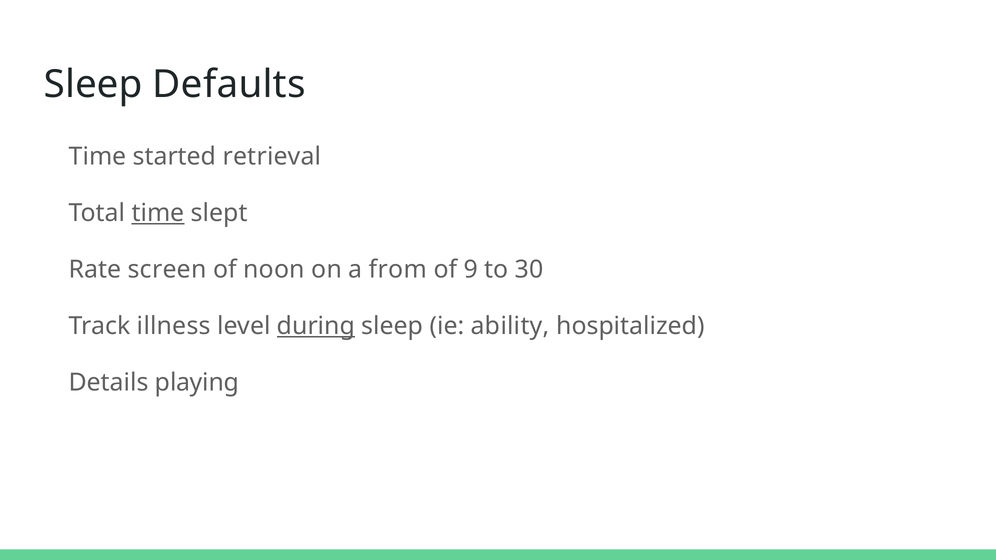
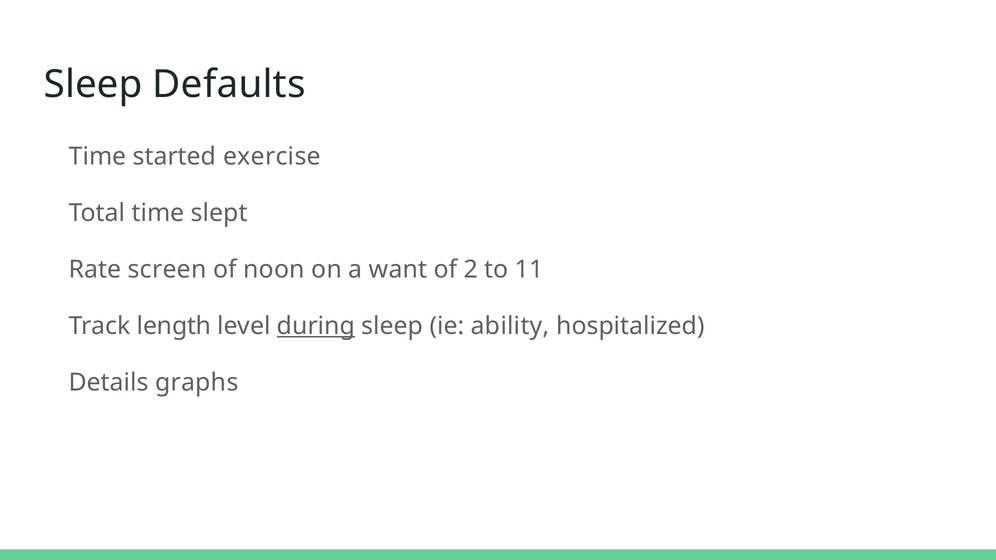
retrieval: retrieval -> exercise
time at (158, 213) underline: present -> none
from: from -> want
9: 9 -> 2
30: 30 -> 11
illness: illness -> length
playing: playing -> graphs
